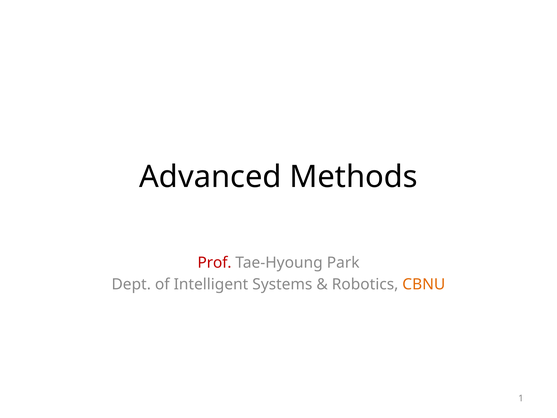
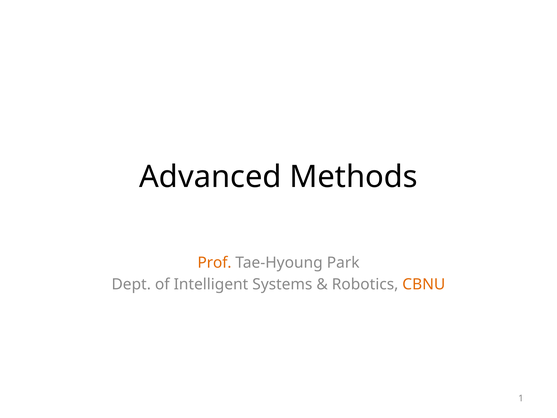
Prof colour: red -> orange
